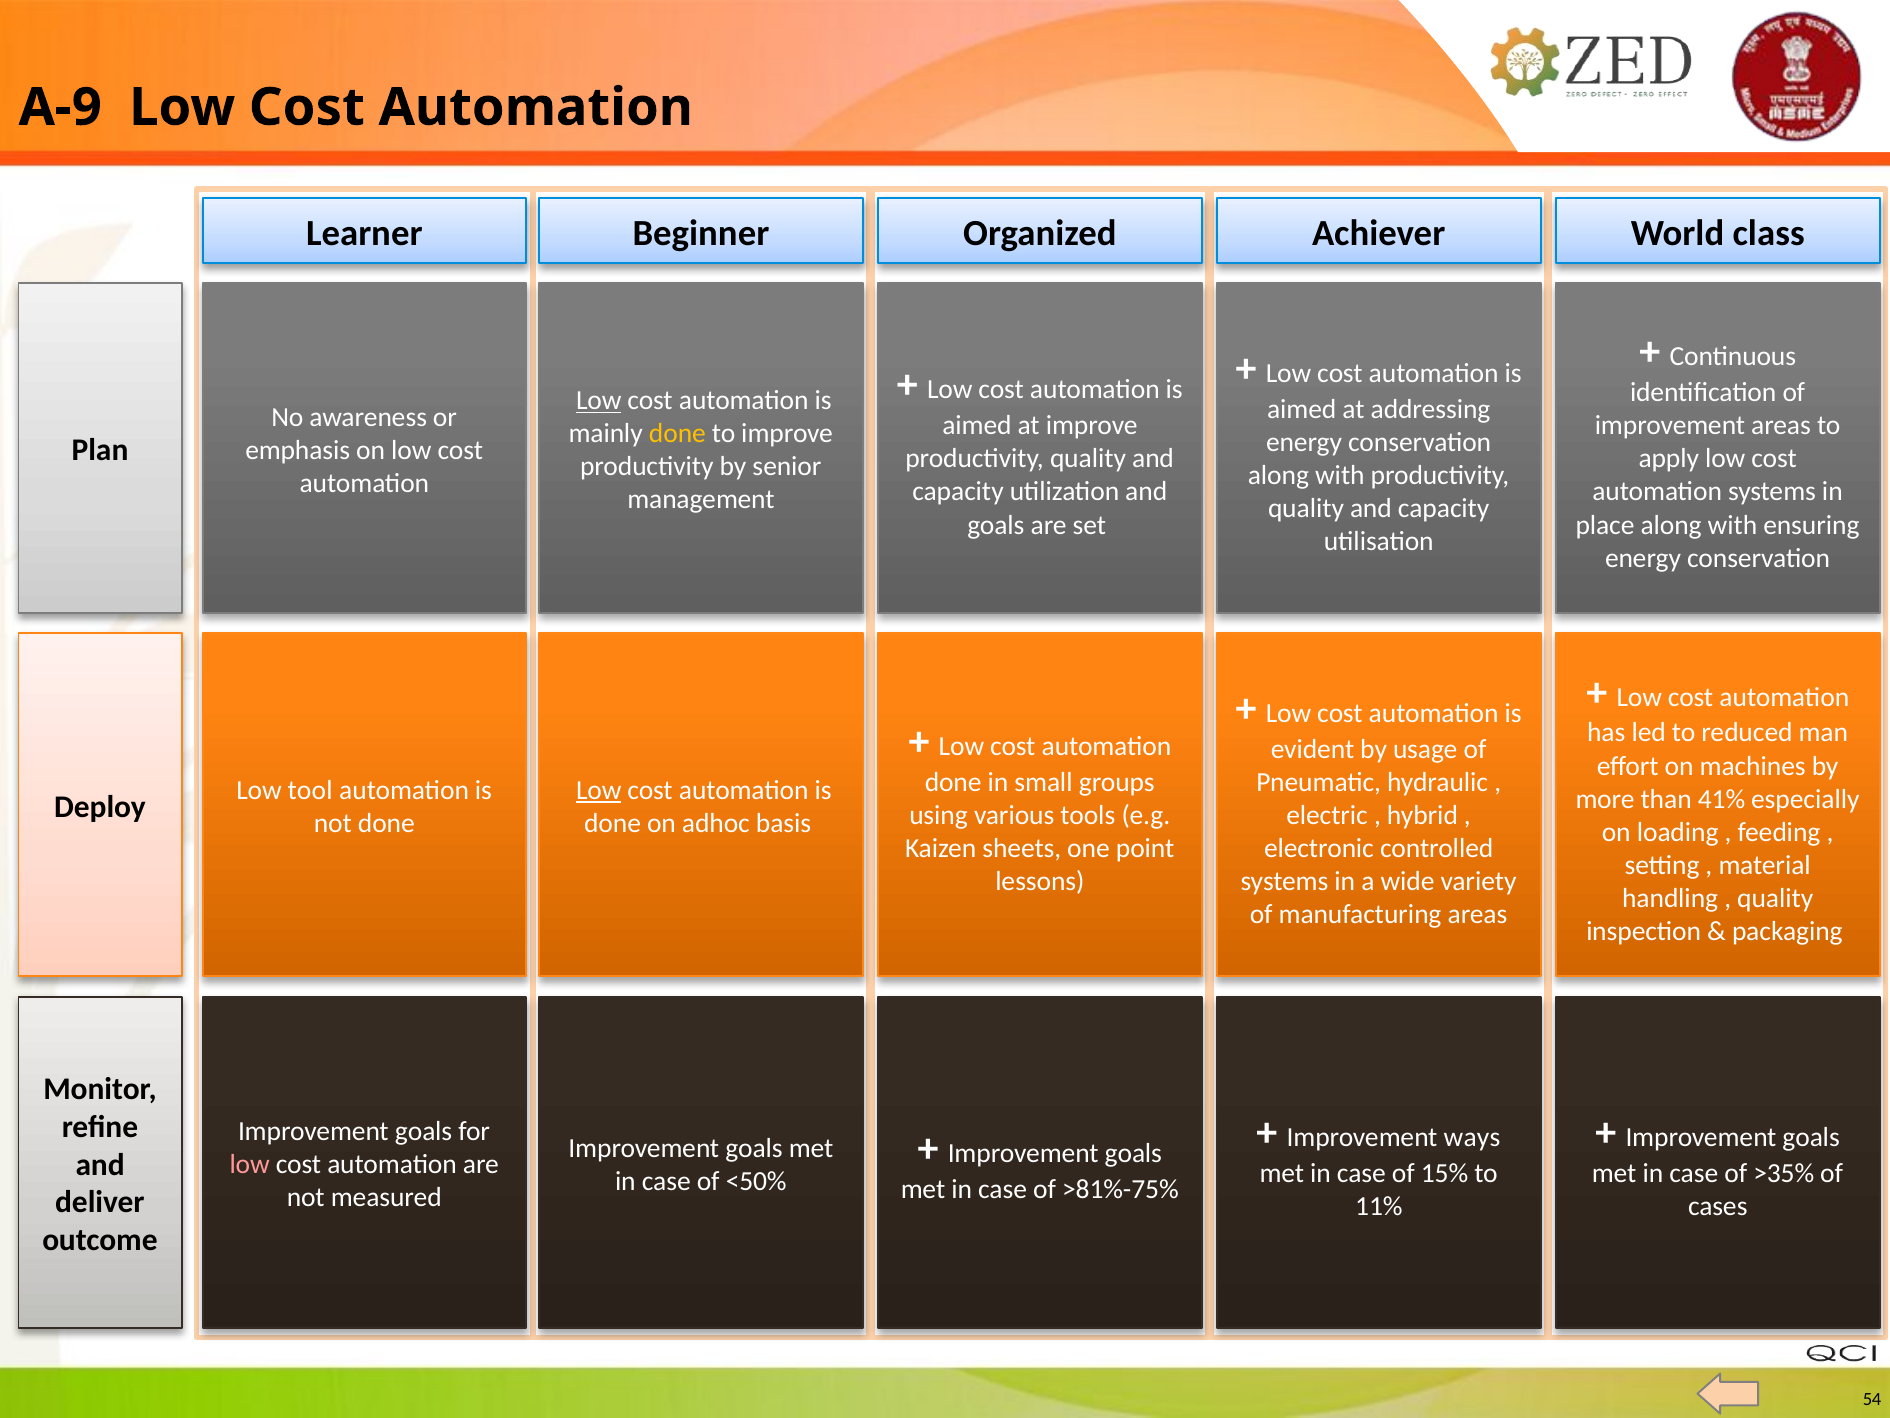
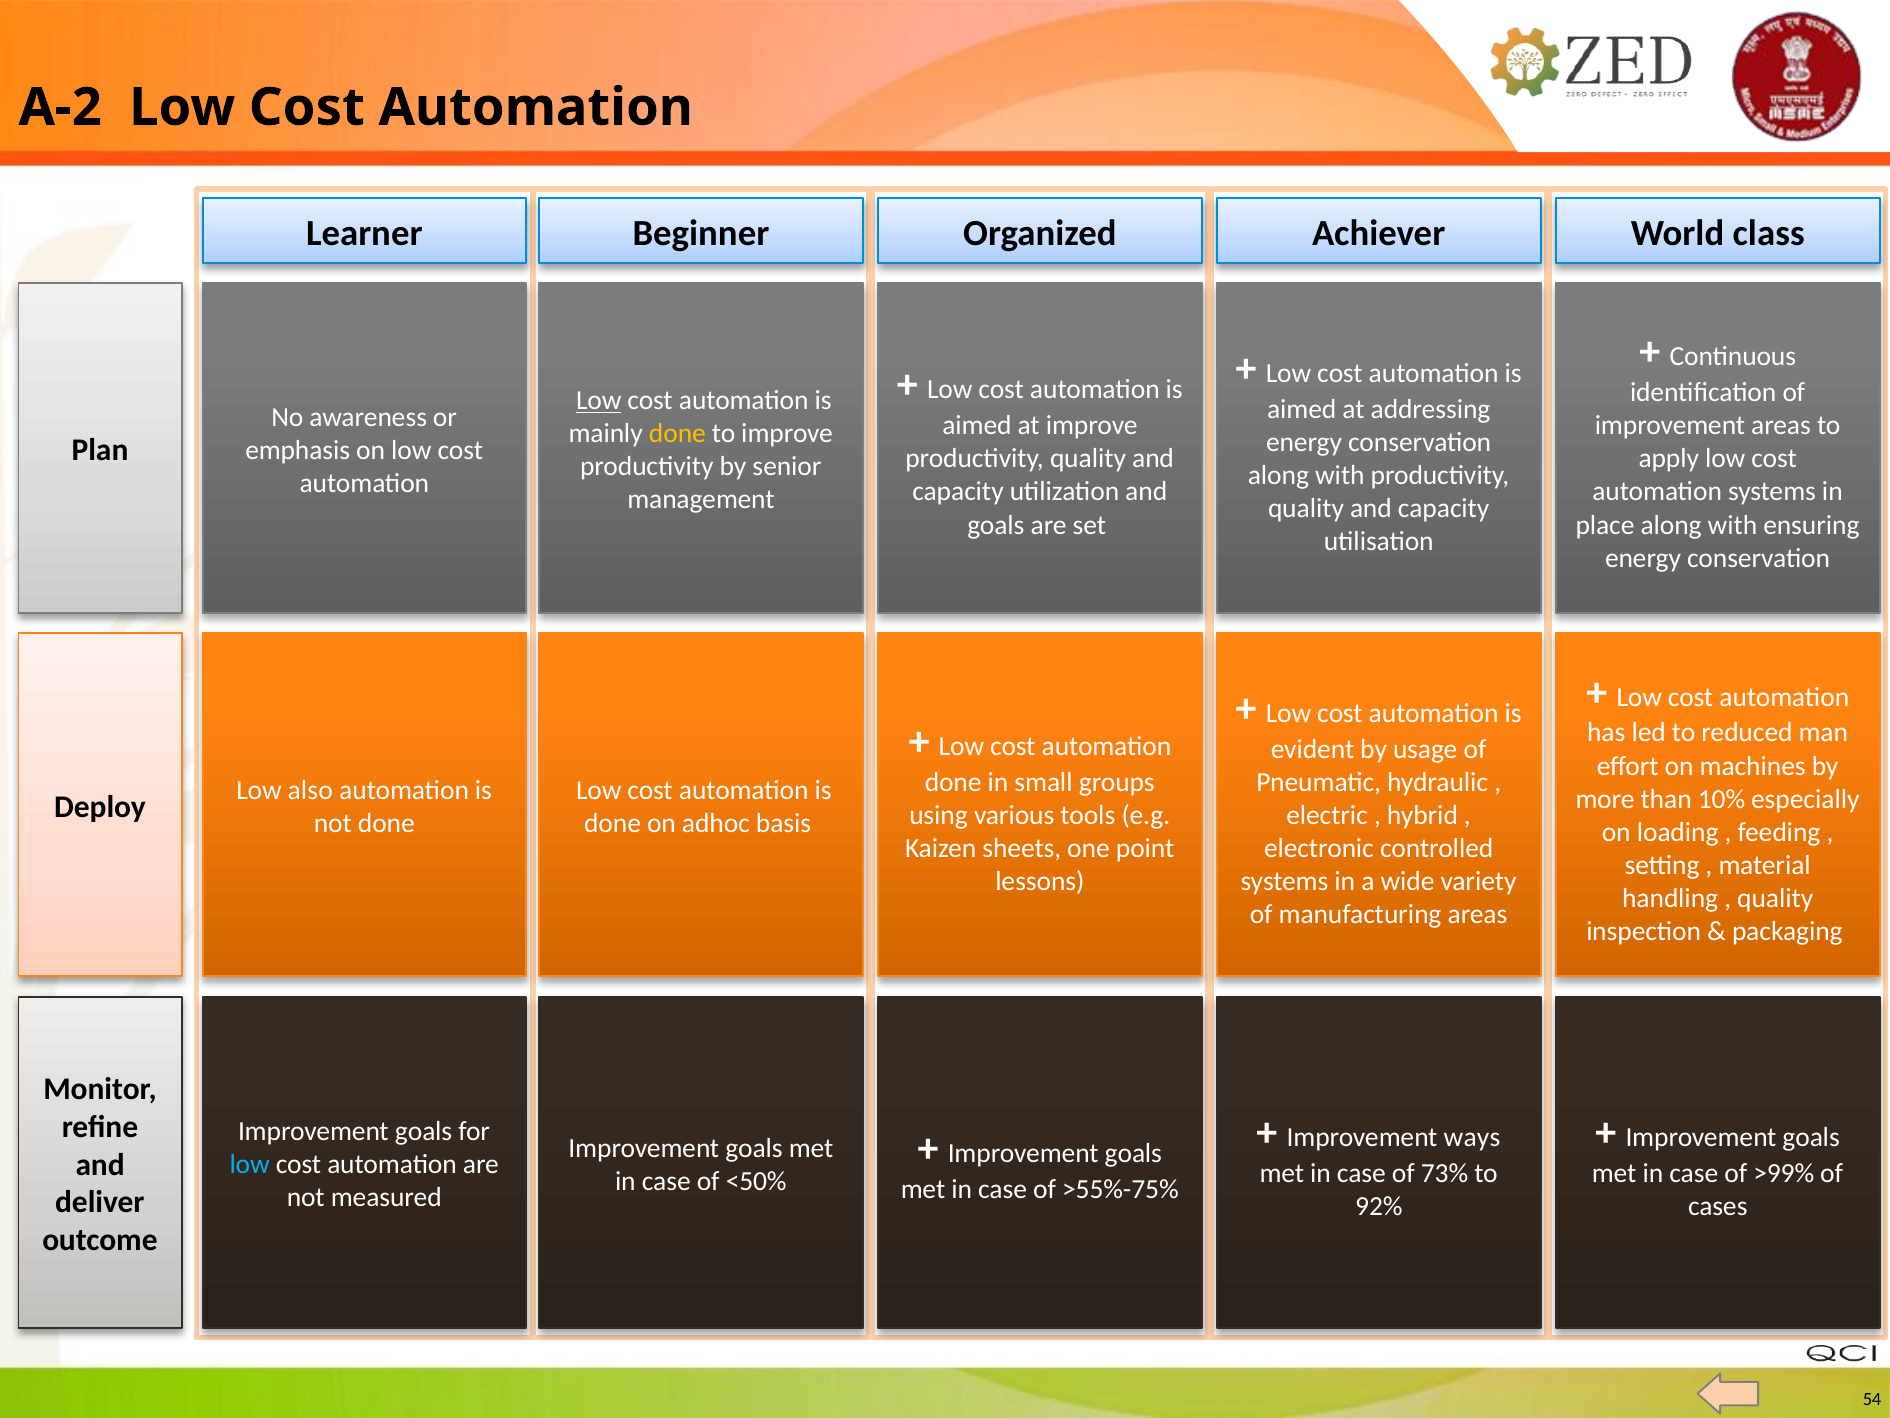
A-9: A-9 -> A-2
tool: tool -> also
Low at (599, 790) underline: present -> none
41%: 41% -> 10%
low at (250, 1164) colour: pink -> light blue
15%: 15% -> 73%
>35%: >35% -> >99%
>81%-75%: >81%-75% -> >55%-75%
11%: 11% -> 92%
